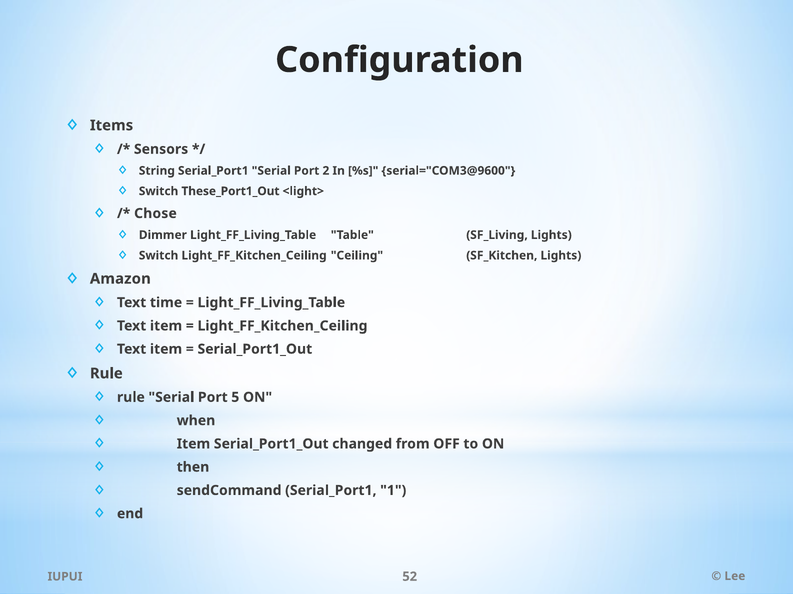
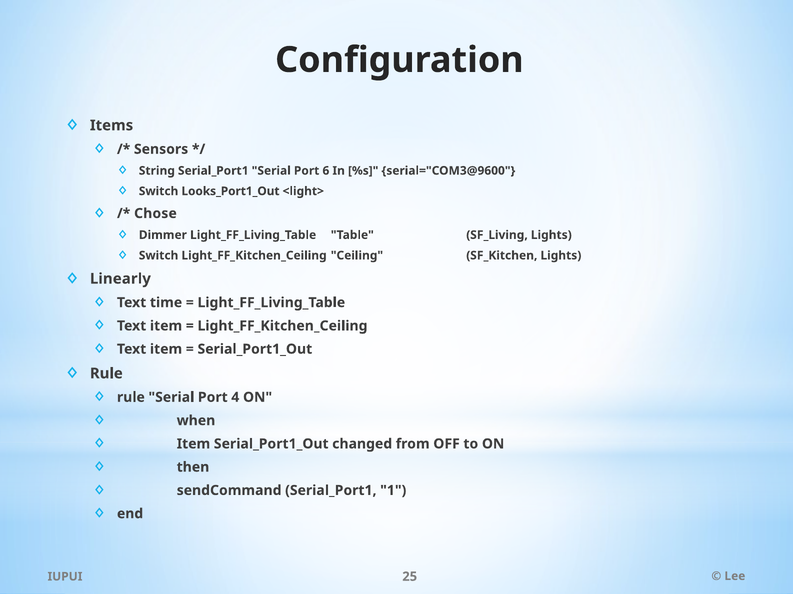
2: 2 -> 6
These_Port1_Out: These_Port1_Out -> Looks_Port1_Out
Amazon: Amazon -> Linearly
5: 5 -> 4
52: 52 -> 25
